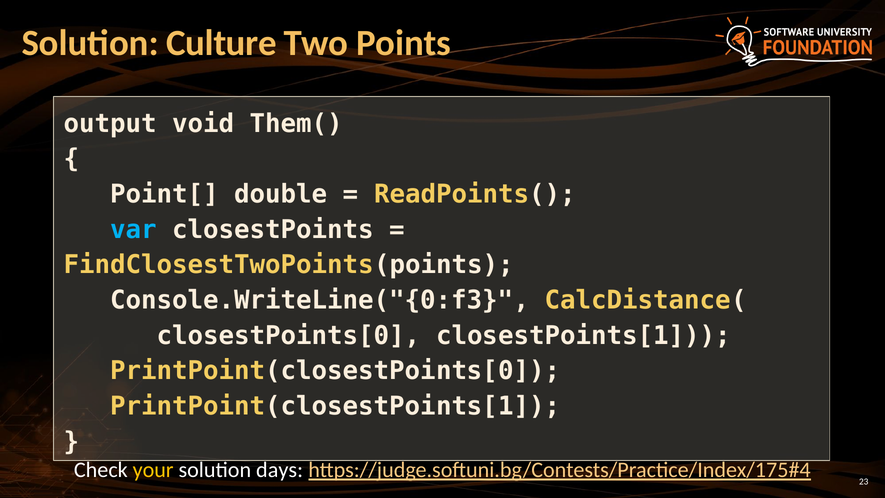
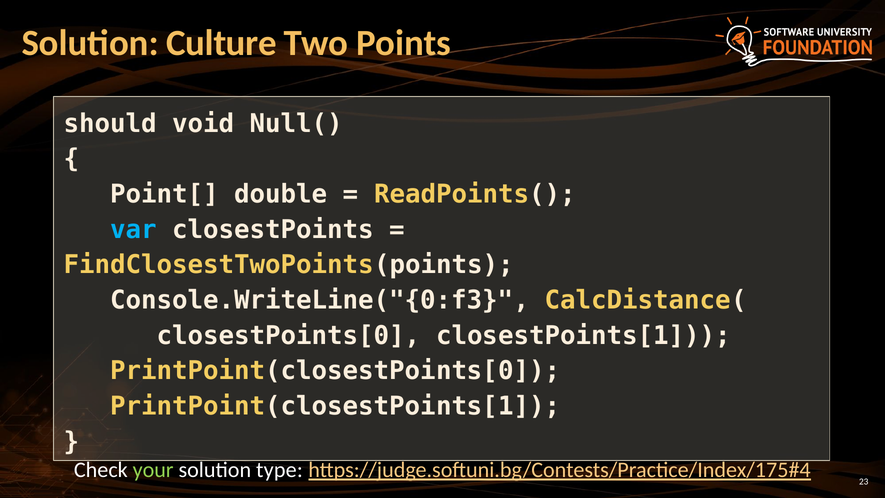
output: output -> should
Them(: Them( -> Null(
your colour: yellow -> light green
days: days -> type
